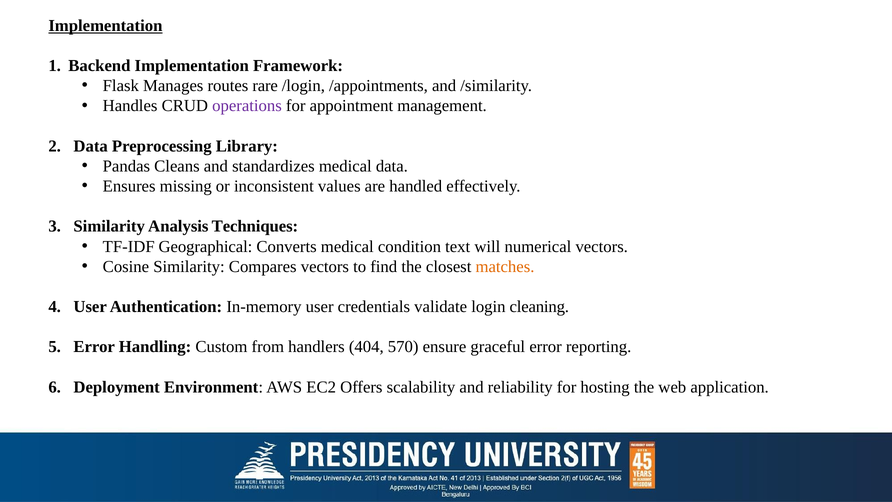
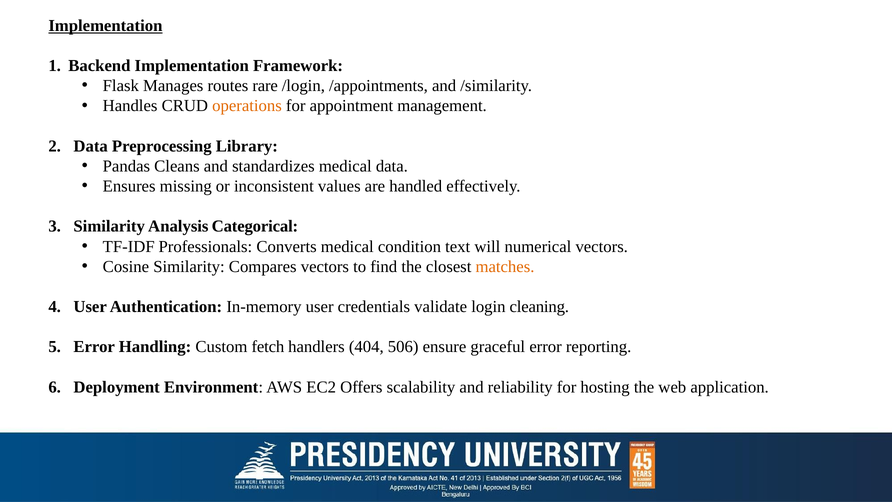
operations colour: purple -> orange
Techniques: Techniques -> Categorical
Geographical: Geographical -> Professionals
from: from -> fetch
570: 570 -> 506
